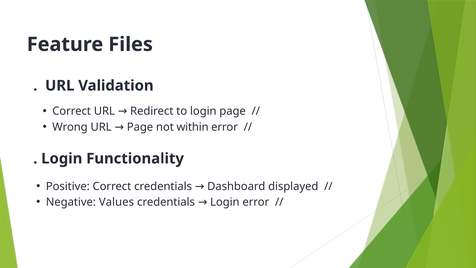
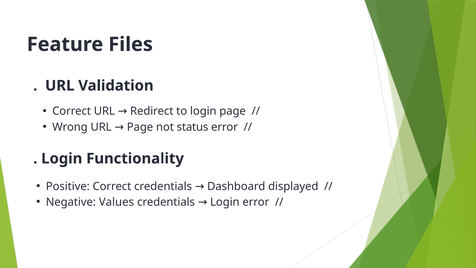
within: within -> status
